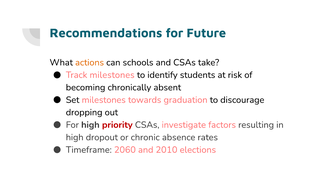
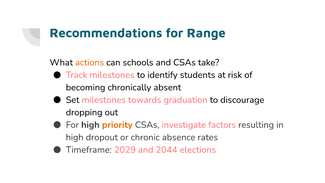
Future: Future -> Range
priority colour: red -> orange
2060: 2060 -> 2029
2010: 2010 -> 2044
